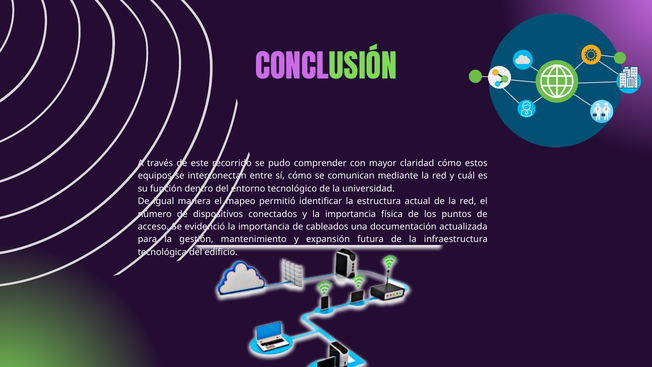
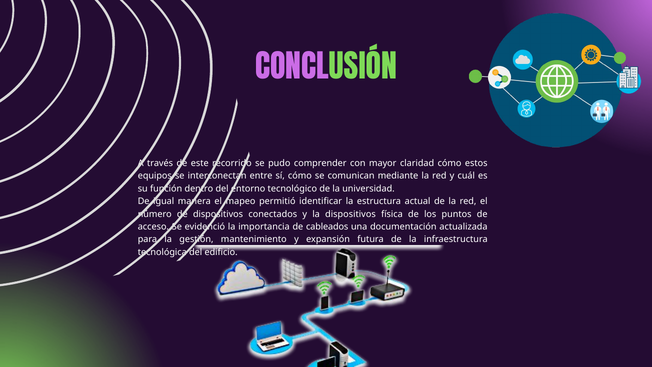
y la importancia: importancia -> dispositivos
